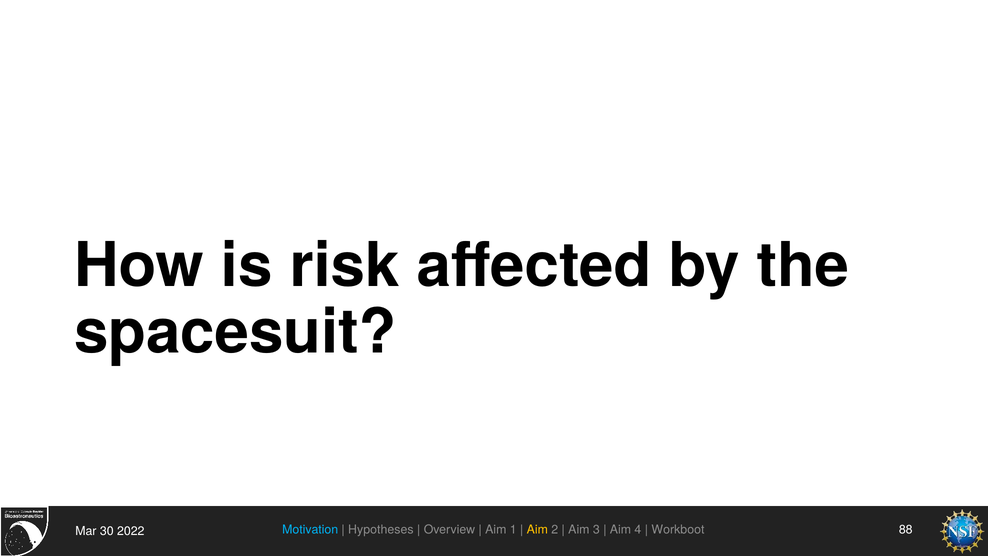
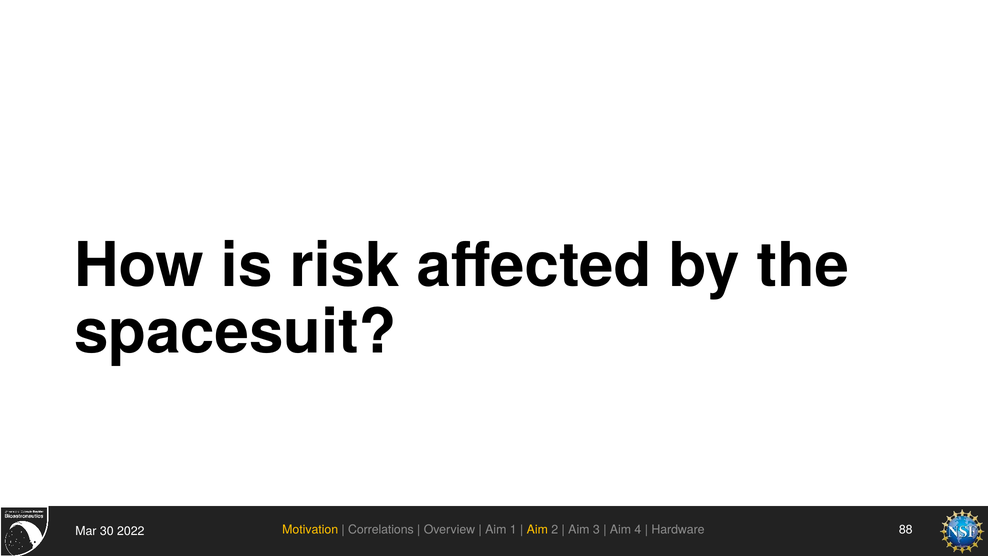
Motivation colour: light blue -> yellow
Hypotheses: Hypotheses -> Correlations
Workboot: Workboot -> Hardware
